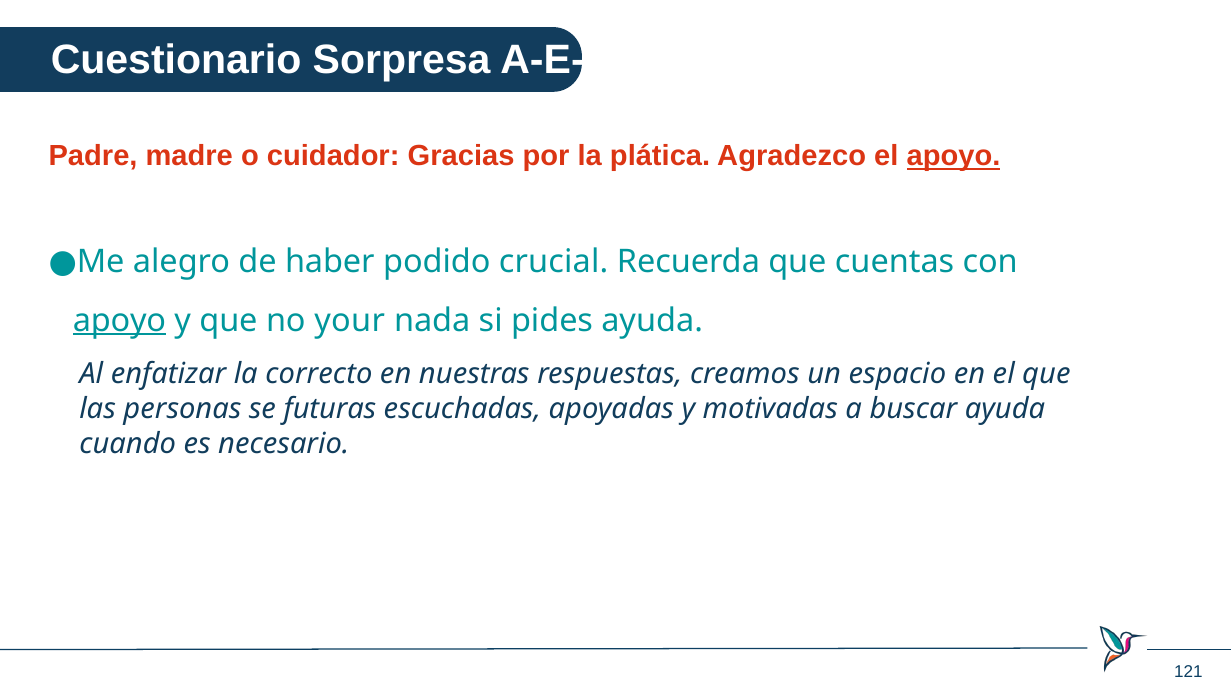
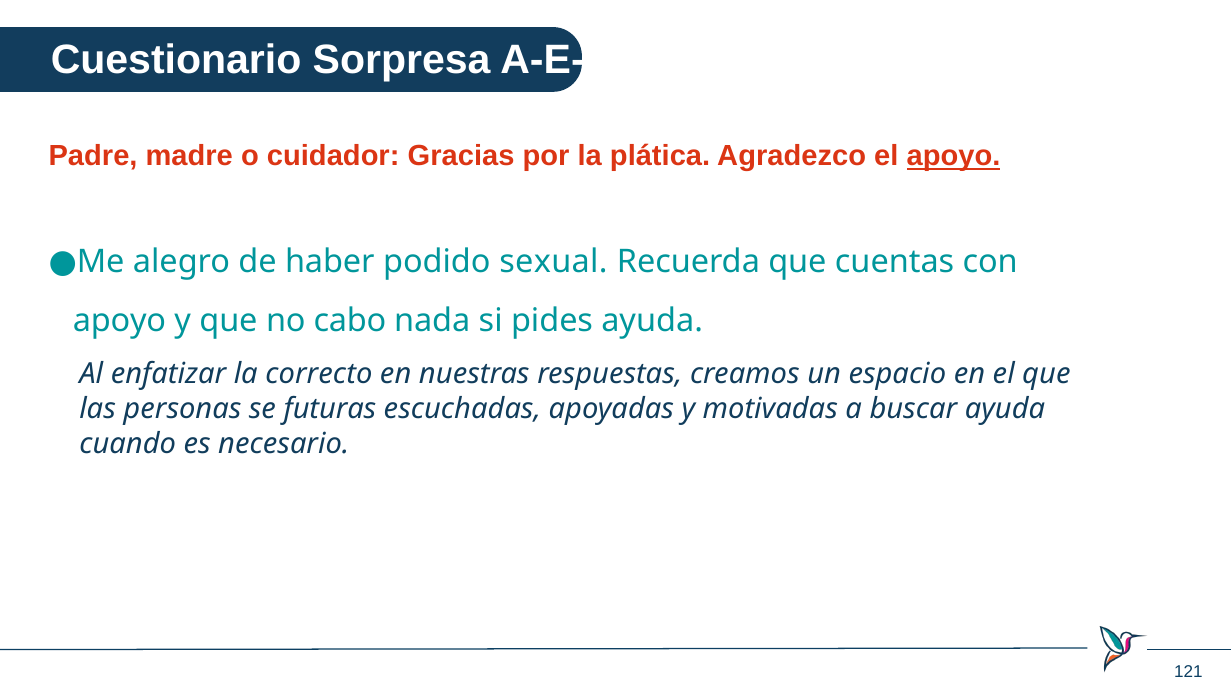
crucial: crucial -> sexual
apoyo at (119, 321) underline: present -> none
your: your -> cabo
